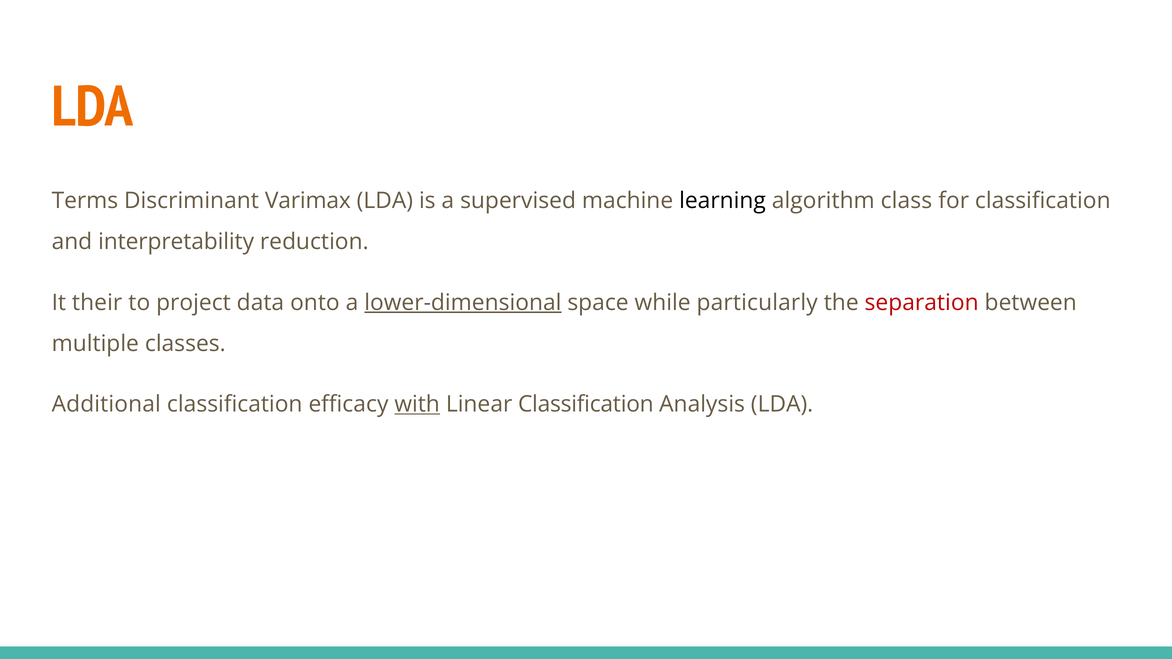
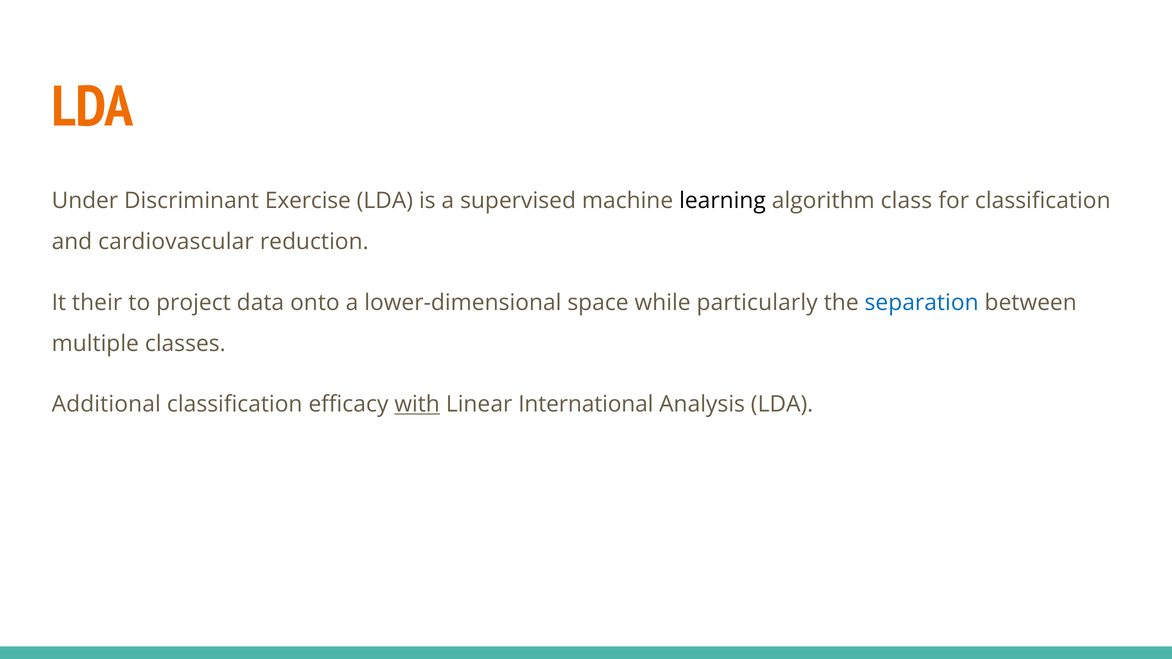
Terms: Terms -> Under
Varimax: Varimax -> Exercise
interpretability: interpretability -> cardiovascular
lower-dimensional underline: present -> none
separation colour: red -> blue
Linear Classification: Classification -> International
